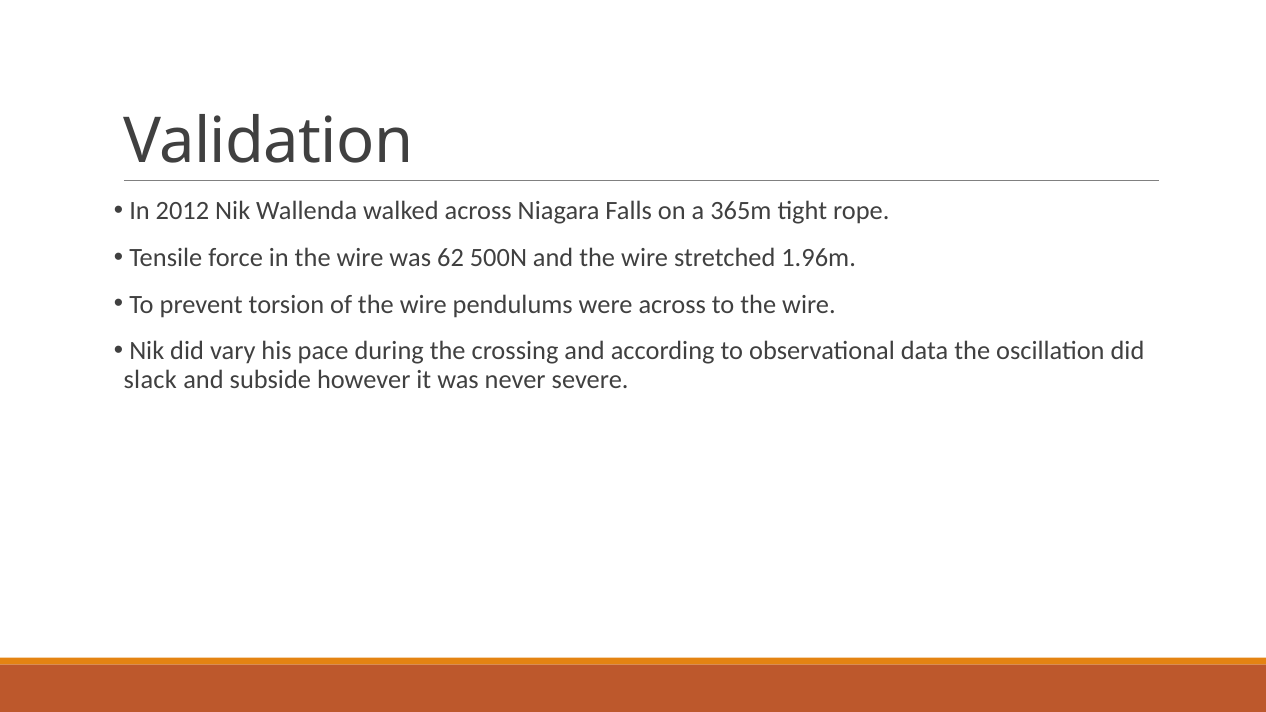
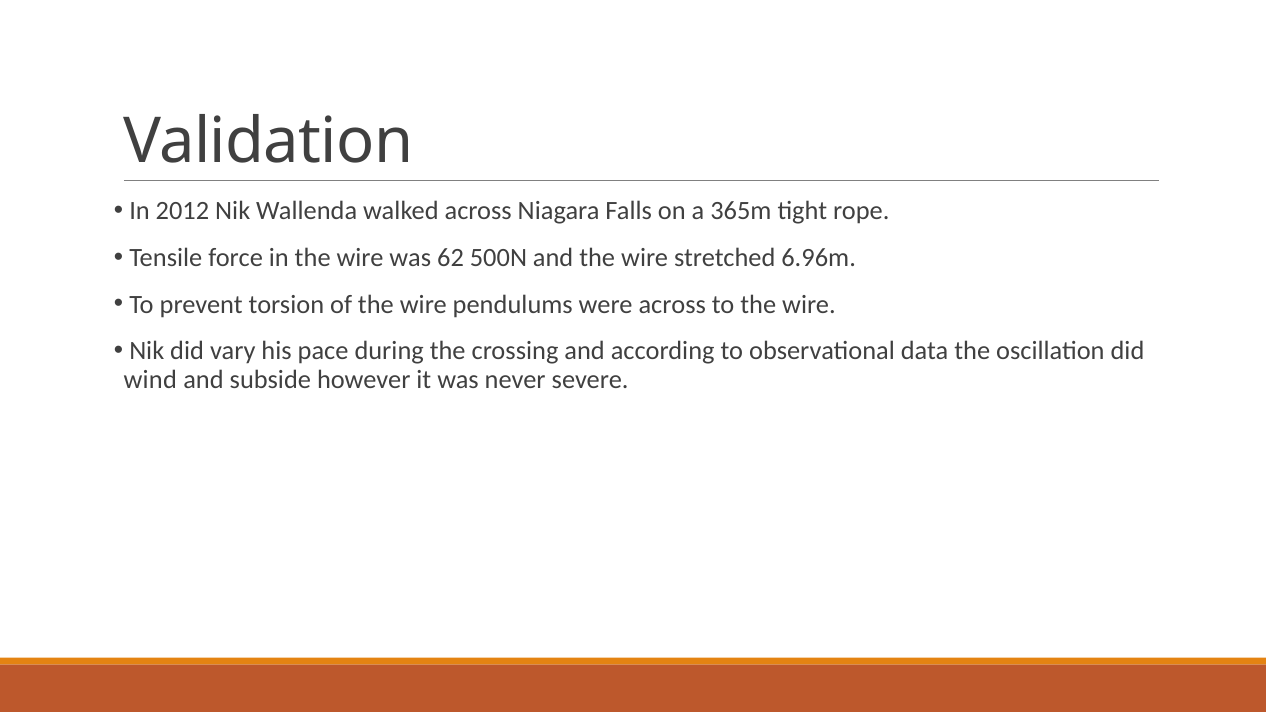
1.96m: 1.96m -> 6.96m
slack: slack -> wind
